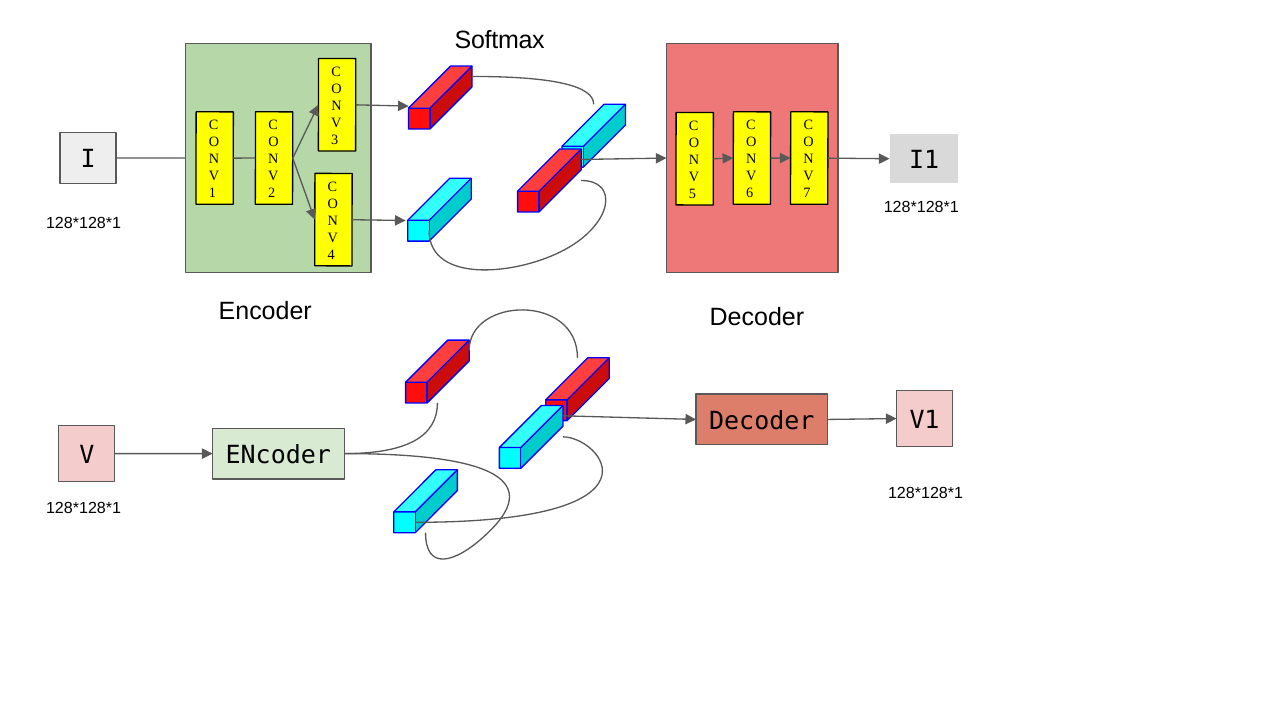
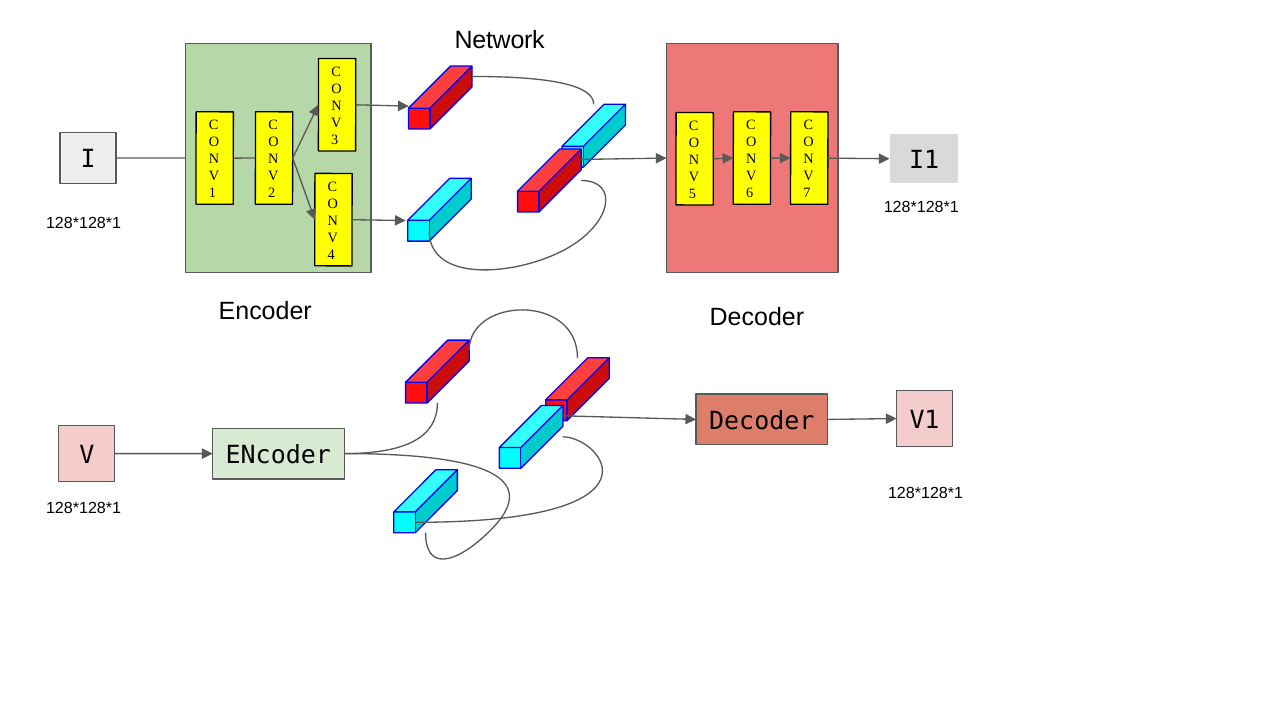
Softmax: Softmax -> Network
